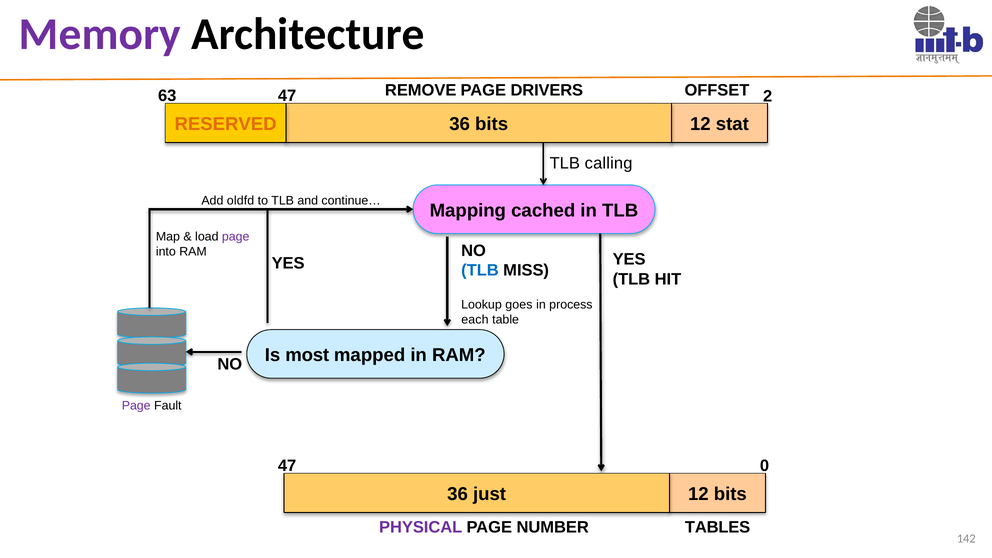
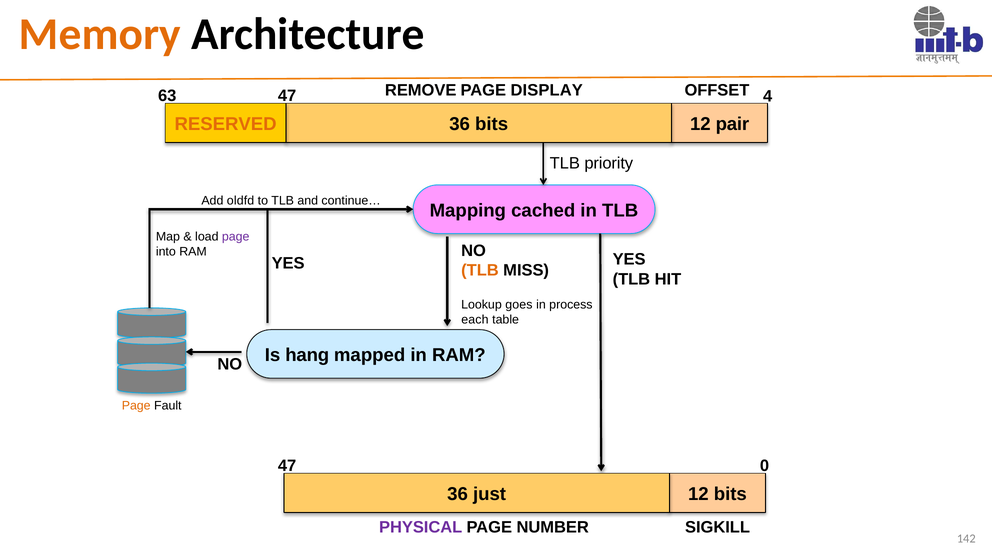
Memory colour: purple -> orange
DRIVERS: DRIVERS -> DISPLAY
2: 2 -> 4
stat: stat -> pair
calling: calling -> priority
TLB at (480, 270) colour: blue -> orange
most: most -> hang
Page at (136, 406) colour: purple -> orange
TABLES: TABLES -> SIGKILL
